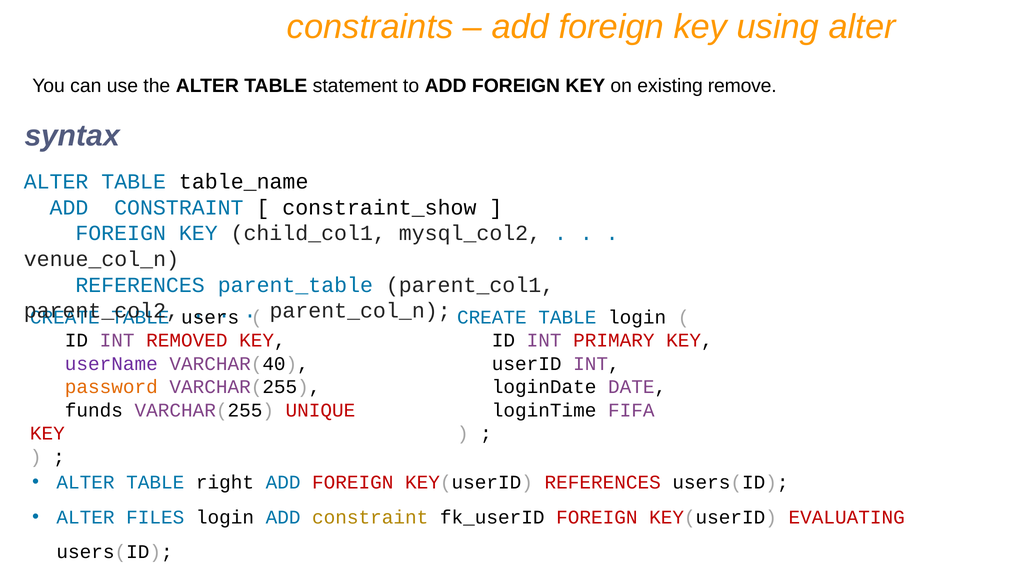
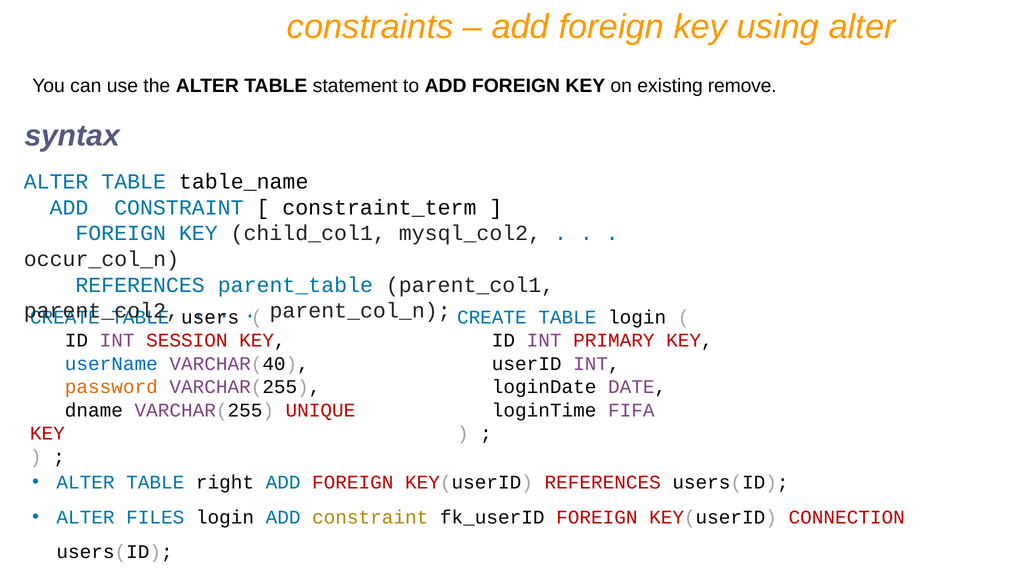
constraint_show: constraint_show -> constraint_term
venue_col_n: venue_col_n -> occur_col_n
REMOVED: REMOVED -> SESSION
userName colour: purple -> blue
funds: funds -> dname
EVALUATING: EVALUATING -> CONNECTION
